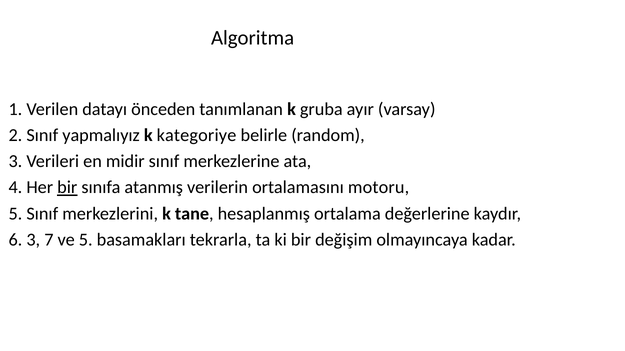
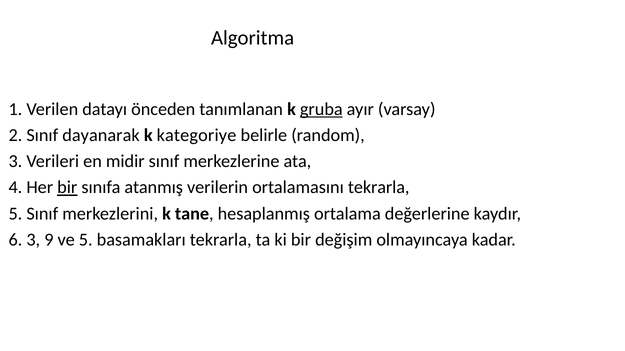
gruba underline: none -> present
yapmalıyız: yapmalıyız -> dayanarak
ortalamasını motoru: motoru -> tekrarla
7: 7 -> 9
